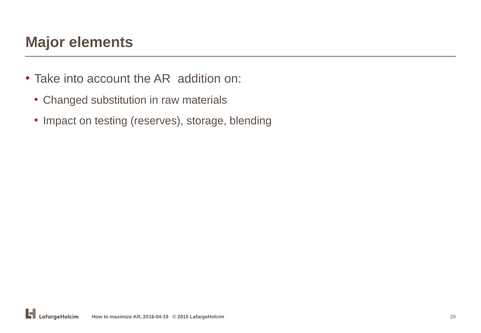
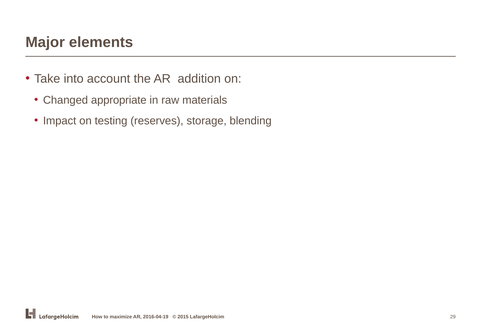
substitution: substitution -> appropriate
